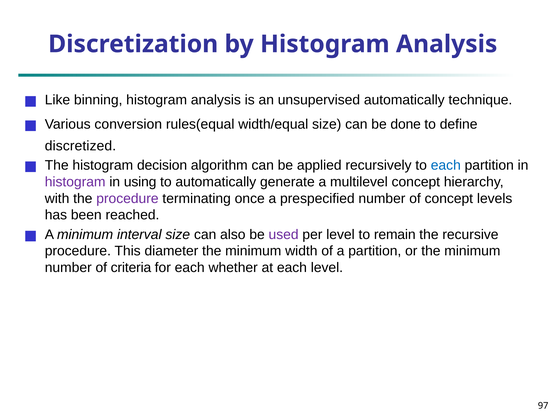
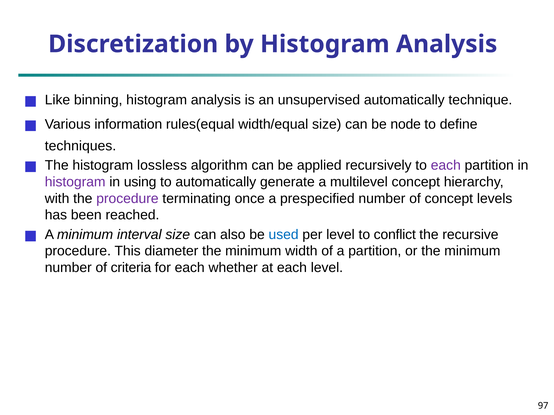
conversion: conversion -> information
done: done -> node
discretized: discretized -> techniques
decision: decision -> lossless
each at (446, 165) colour: blue -> purple
used colour: purple -> blue
remain: remain -> conflict
